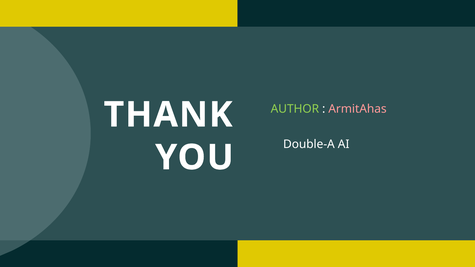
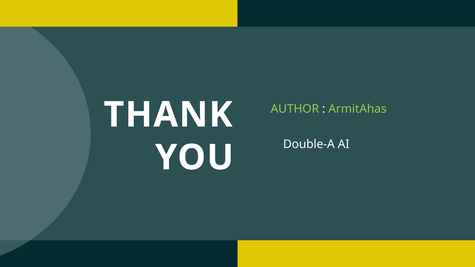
ArmitAhas colour: pink -> light green
